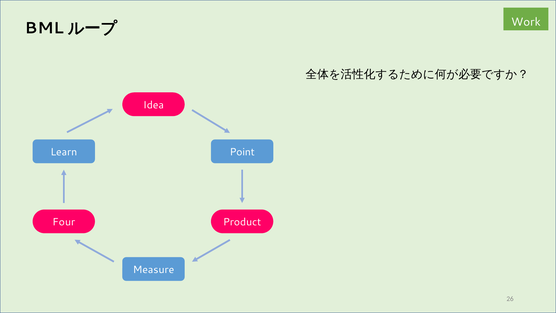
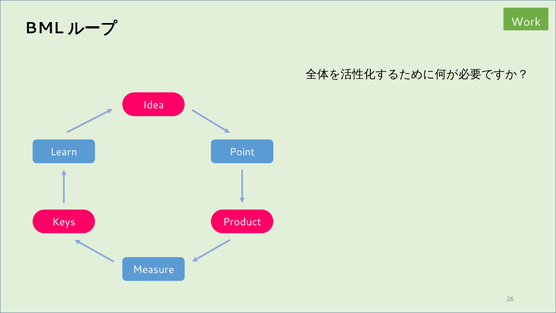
Four: Four -> Keys
